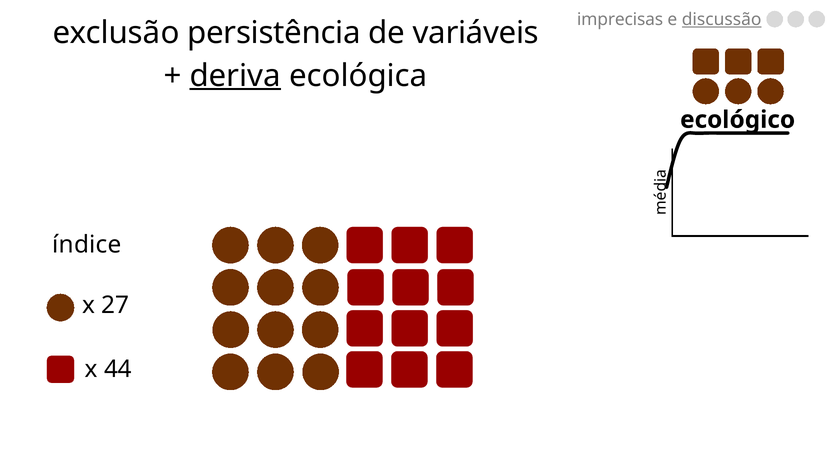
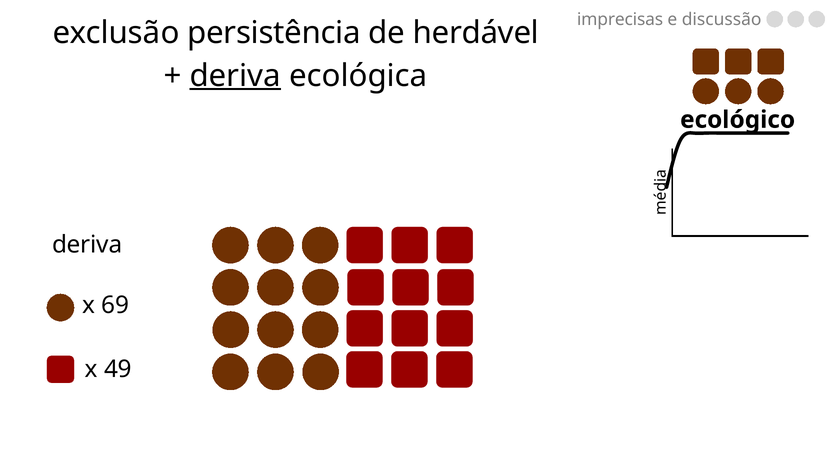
discussão underline: present -> none
variáveis: variáveis -> herdável
índice at (87, 245): índice -> deriva
27: 27 -> 69
44: 44 -> 49
